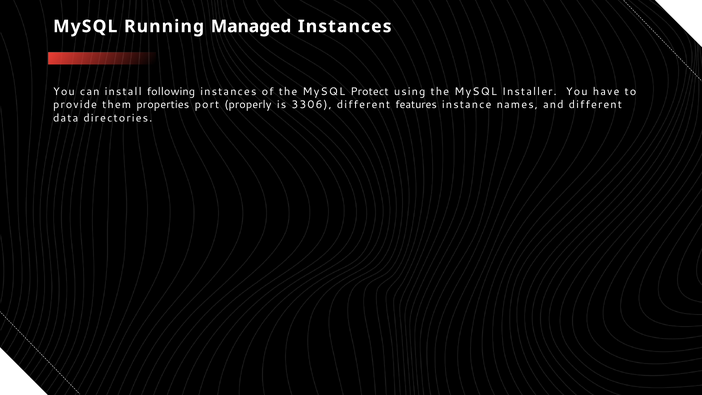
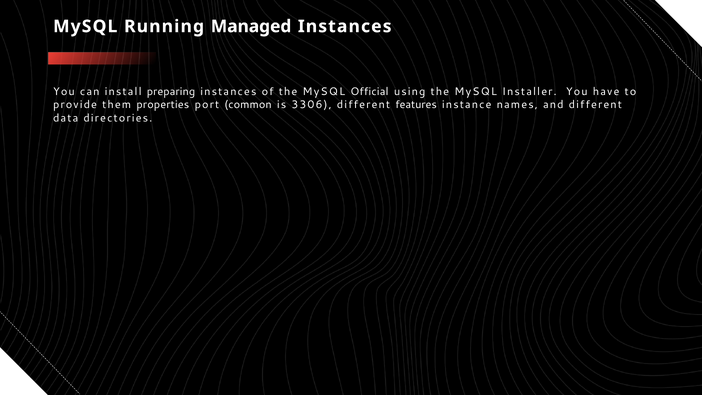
following: following -> preparing
Protect: Protect -> Official
properly: properly -> common
